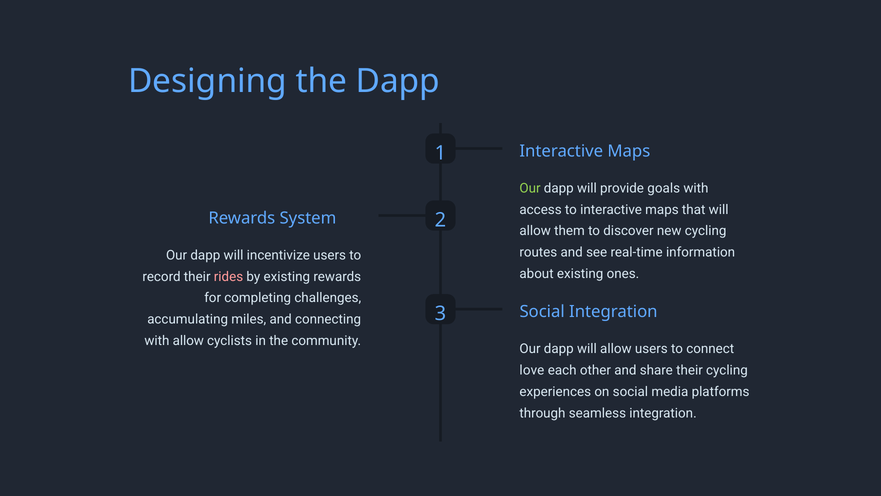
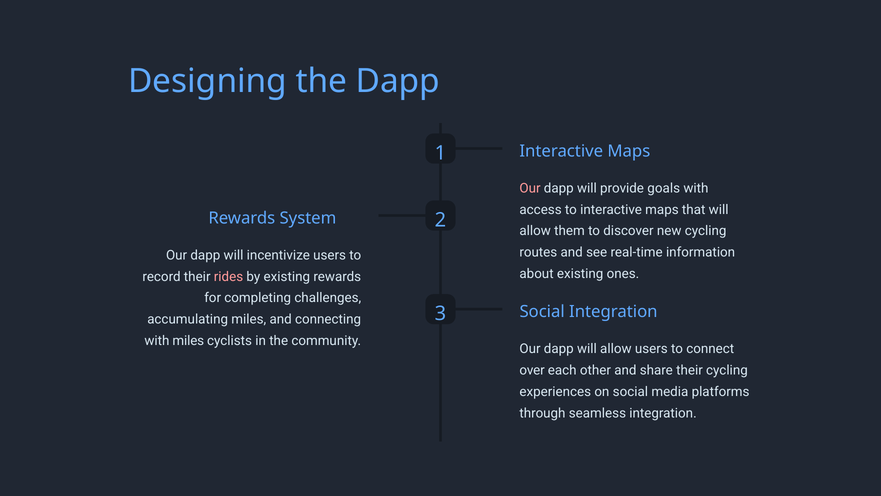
Our at (530, 188) colour: light green -> pink
with allow: allow -> miles
love: love -> over
